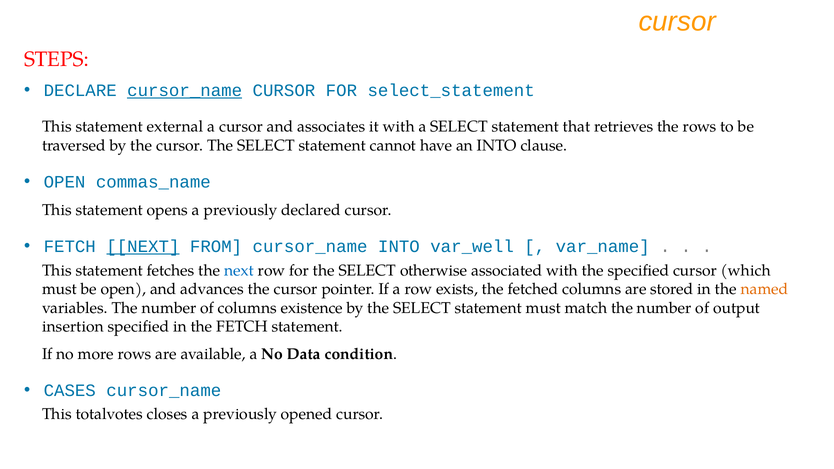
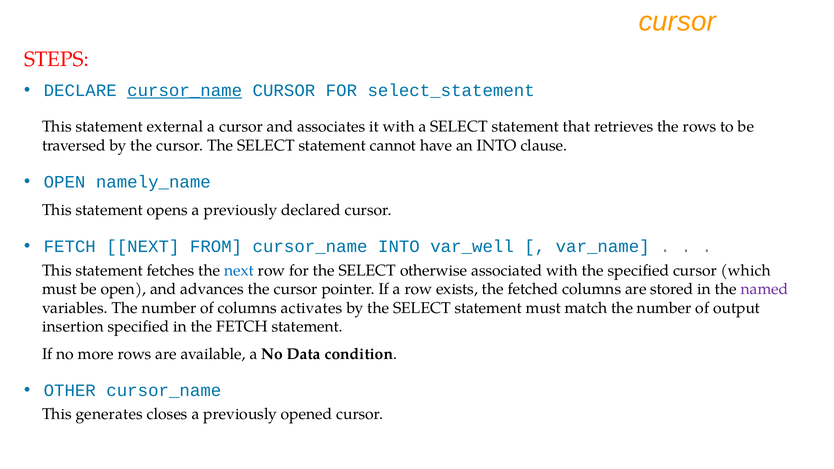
commas_name: commas_name -> namely_name
NEXT at (143, 247) underline: present -> none
named colour: orange -> purple
existence: existence -> activates
CASES: CASES -> OTHER
totalvotes: totalvotes -> generates
